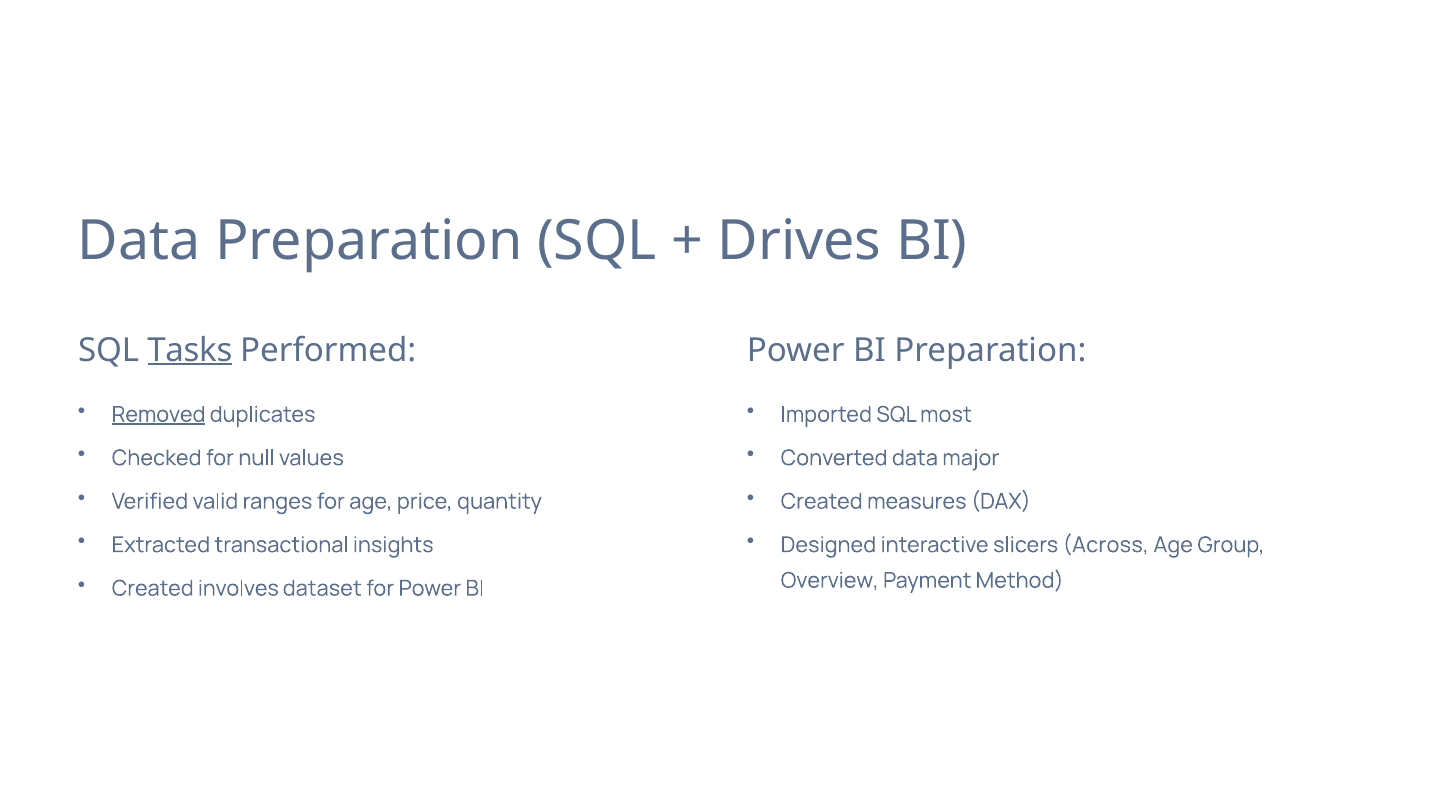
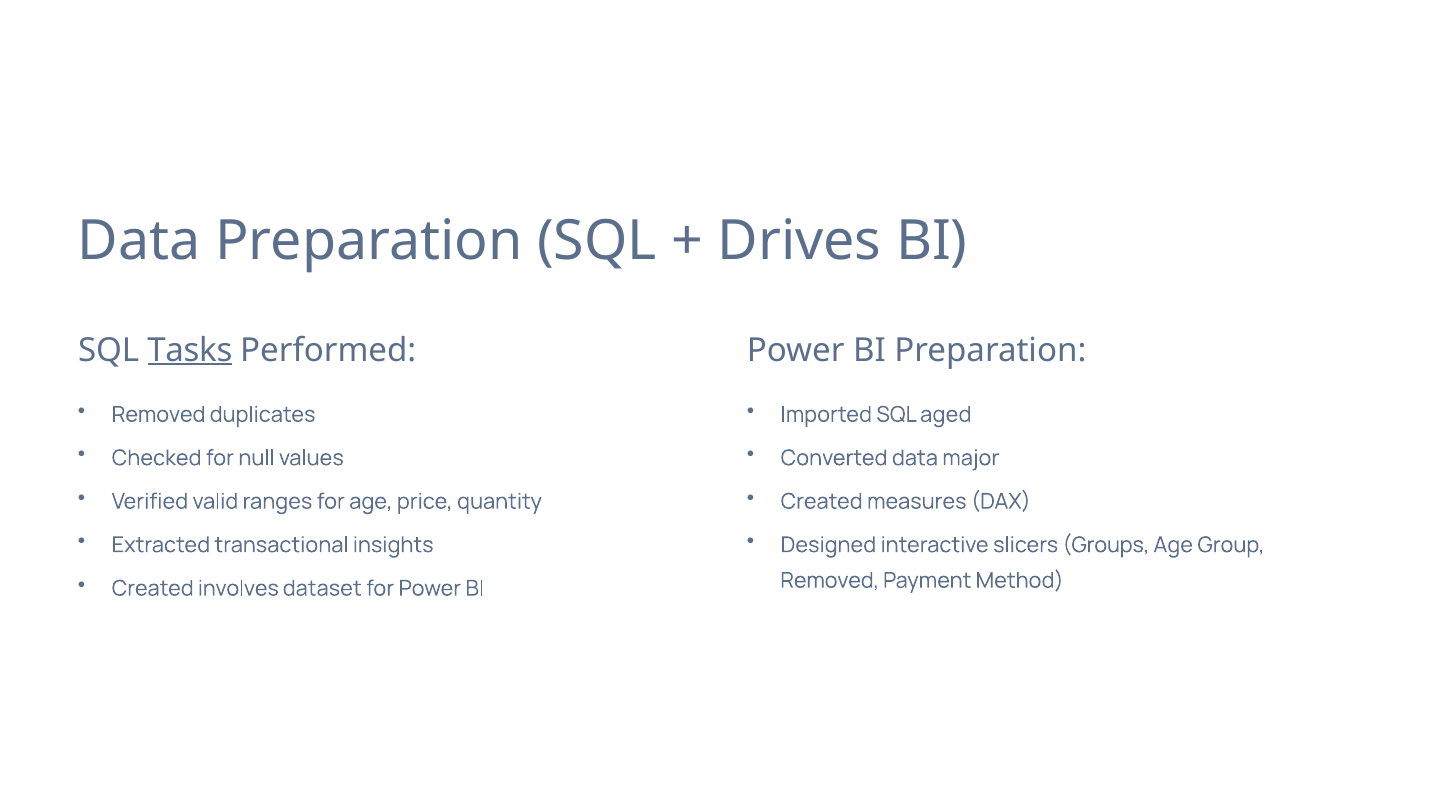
Removed at (159, 415) underline: present -> none
most: most -> aged
Across: Across -> Groups
Overview at (830, 580): Overview -> Removed
